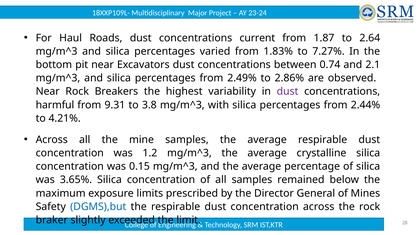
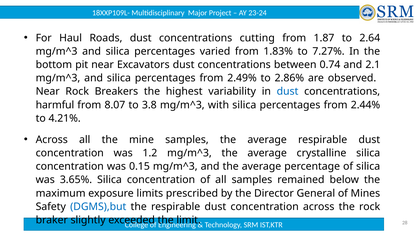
current: current -> cutting
dust at (288, 92) colour: purple -> blue
9.31: 9.31 -> 8.07
